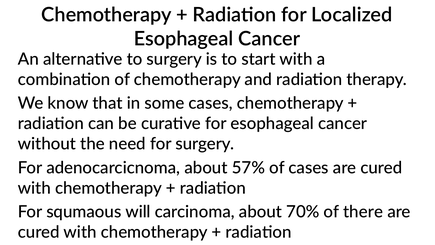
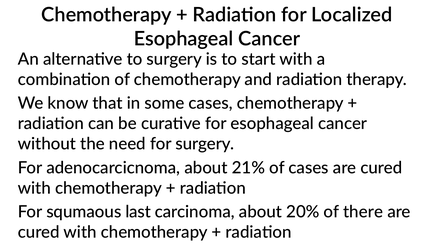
57%: 57% -> 21%
will: will -> last
70%: 70% -> 20%
